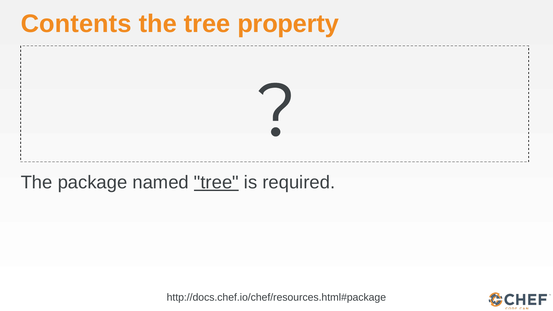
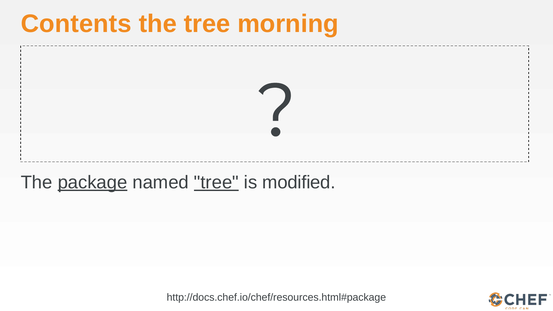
property: property -> morning
package underline: none -> present
required: required -> modified
